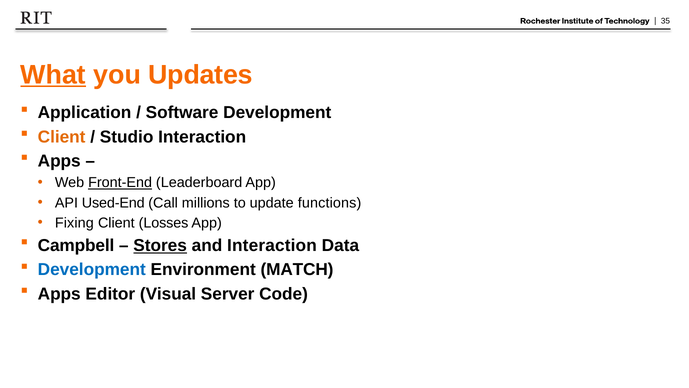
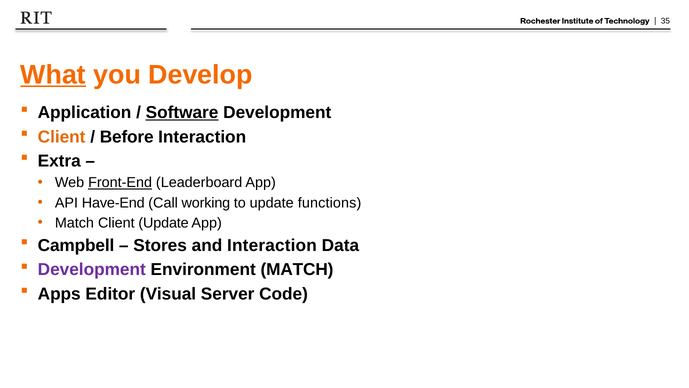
Updates: Updates -> Develop
Software underline: none -> present
Studio: Studio -> Before
Apps at (59, 161): Apps -> Extra
Used-End: Used-End -> Have-End
millions: millions -> working
Fixing at (74, 223): Fixing -> Match
Client Losses: Losses -> Update
Stores underline: present -> none
Development at (92, 269) colour: blue -> purple
